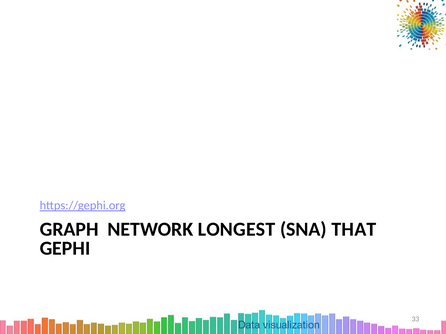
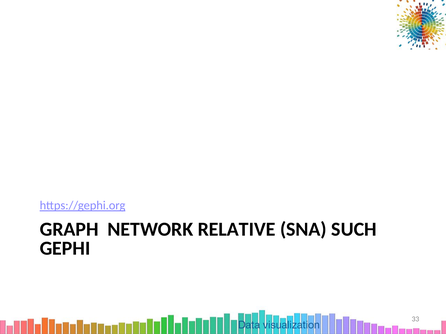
LONGEST: LONGEST -> RELATIVE
THAT: THAT -> SUCH
